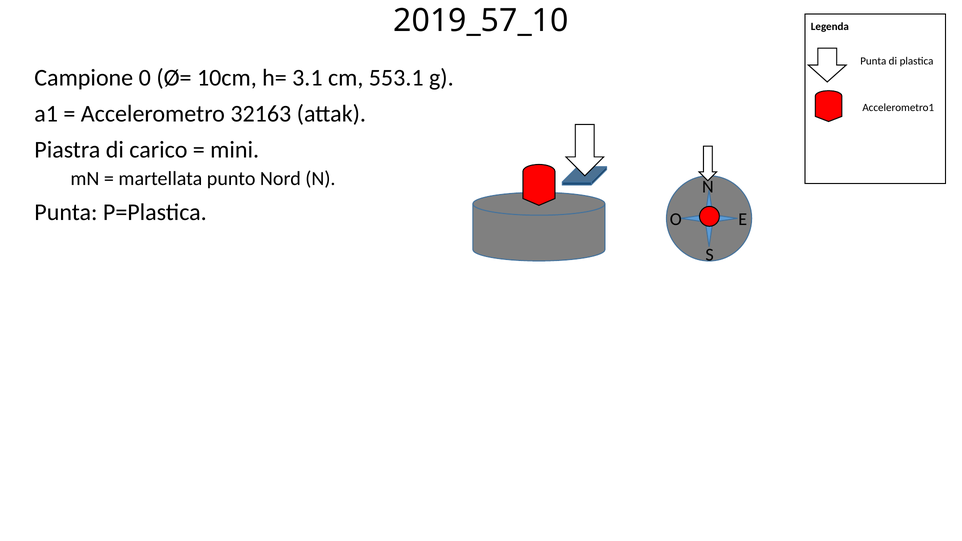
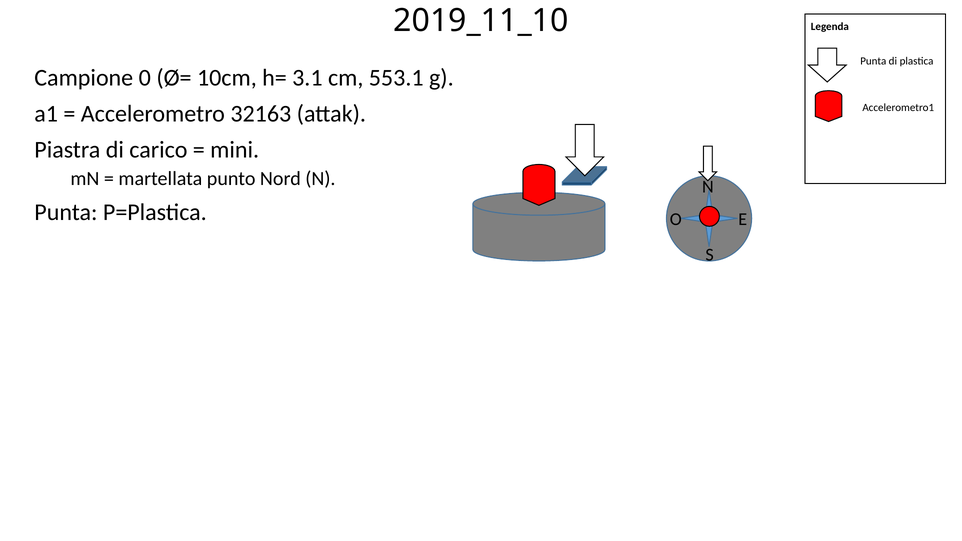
2019_57_10: 2019_57_10 -> 2019_11_10
